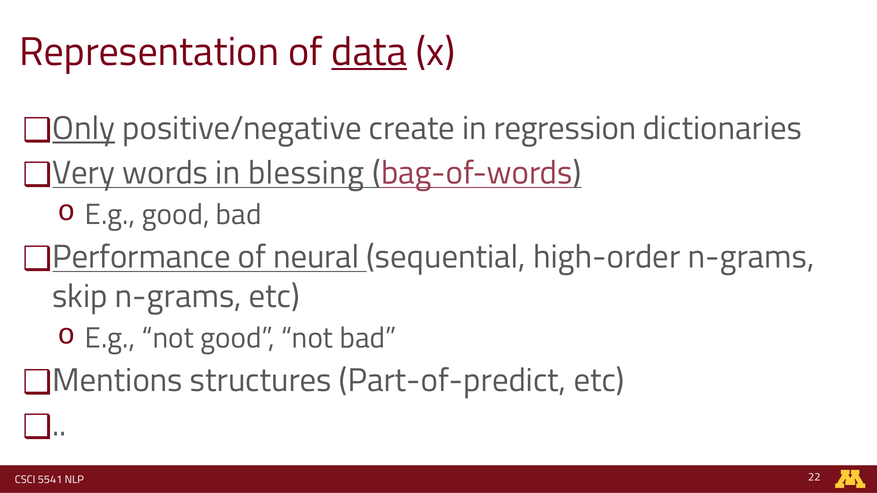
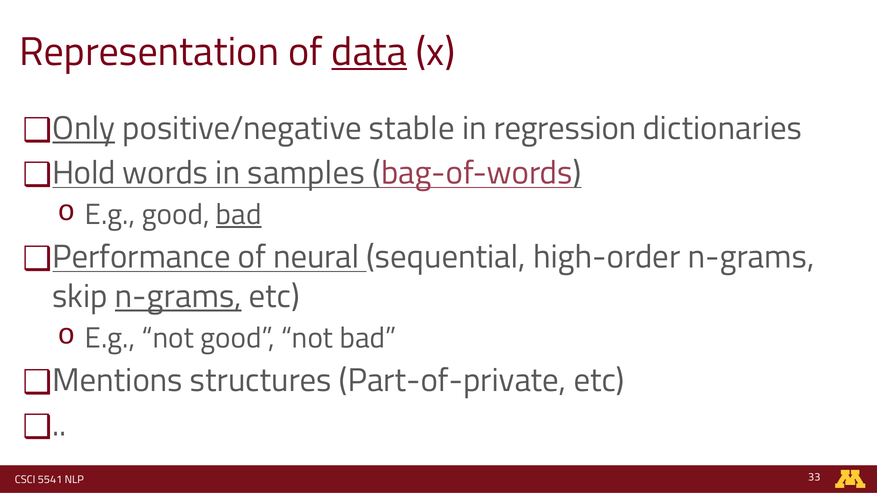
create: create -> stable
Very: Very -> Hold
blessing: blessing -> samples
bad at (239, 215) underline: none -> present
n-grams at (178, 297) underline: none -> present
Part-of-predict: Part-of-predict -> Part-of-private
22: 22 -> 33
